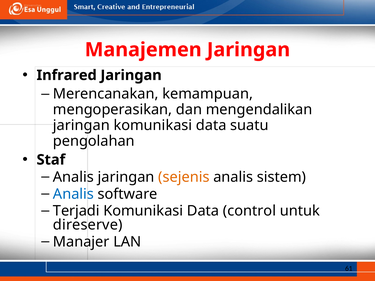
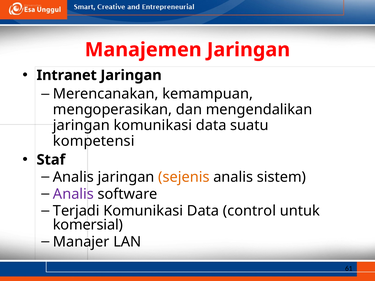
Infrared: Infrared -> Intranet
pengolahan: pengolahan -> kompetensi
Analis at (73, 194) colour: blue -> purple
direserve: direserve -> komersial
